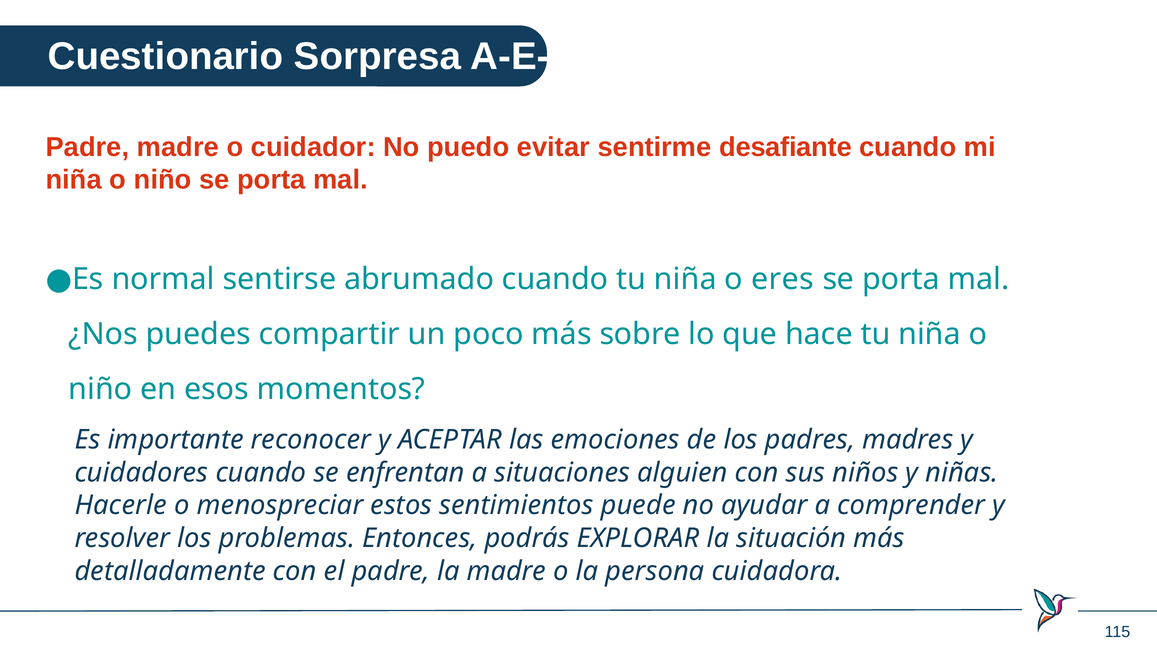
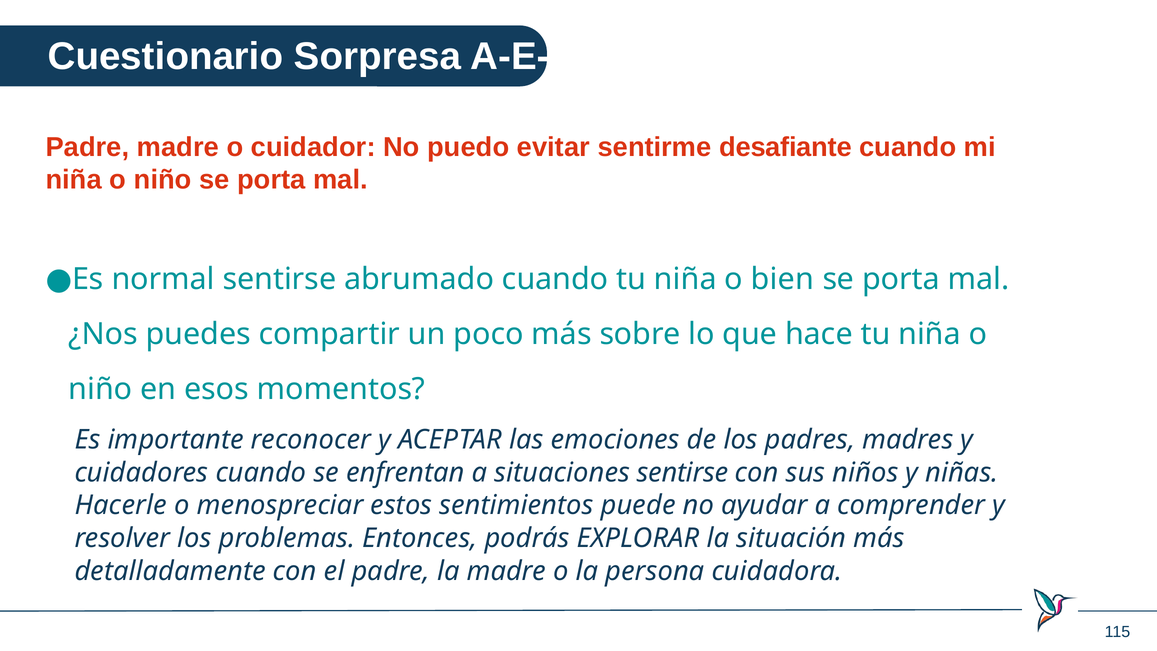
eres: eres -> bien
situaciones alguien: alguien -> sentirse
